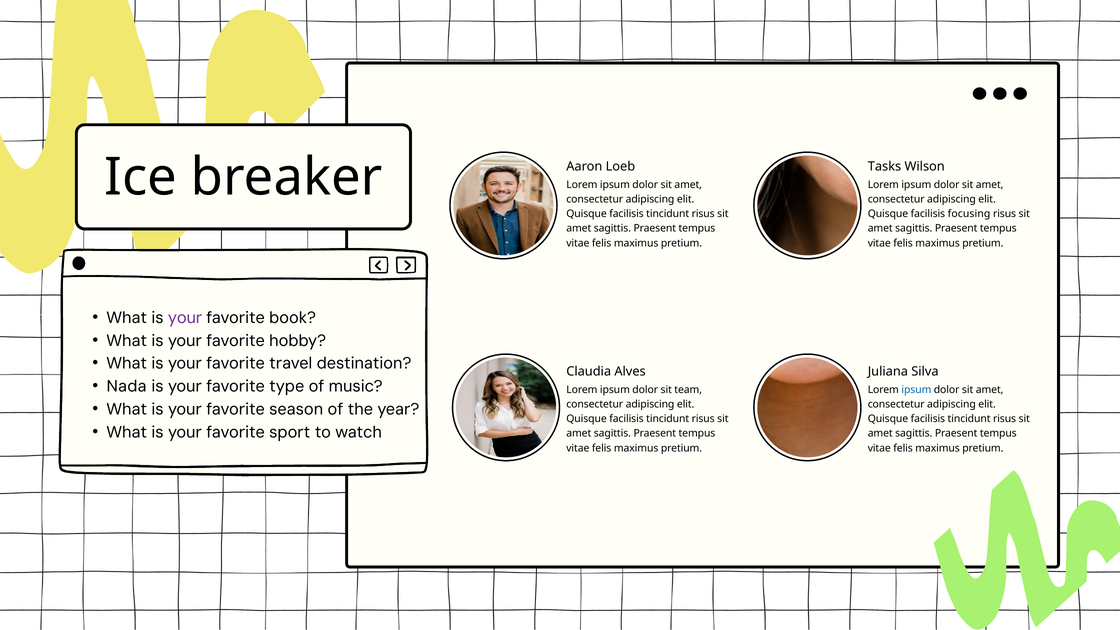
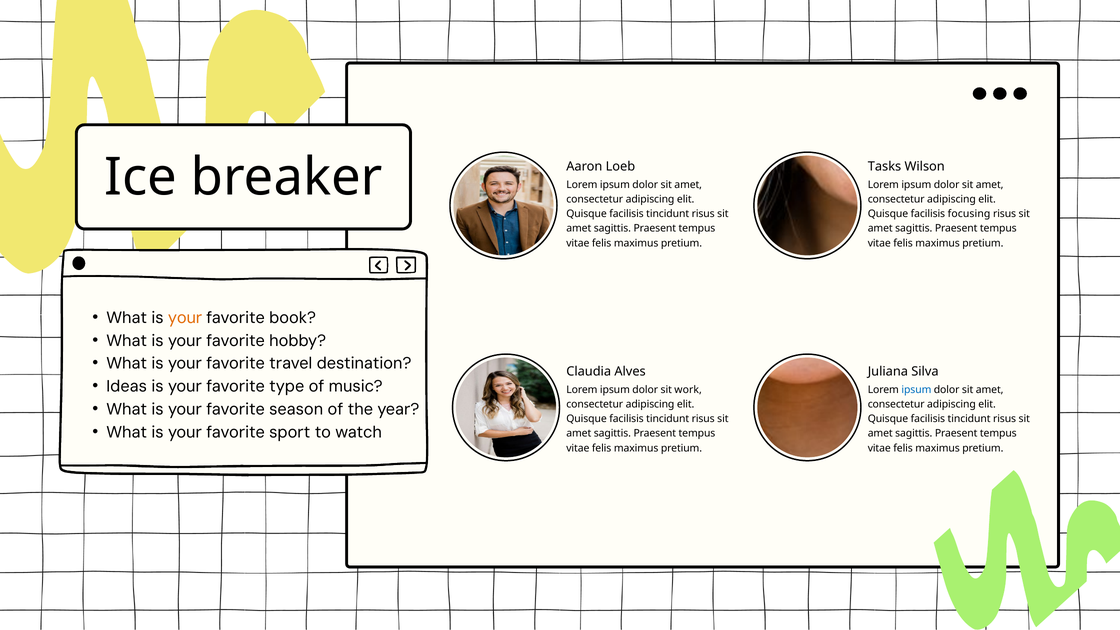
your at (185, 318) colour: purple -> orange
Nada: Nada -> Ideas
team: team -> work
